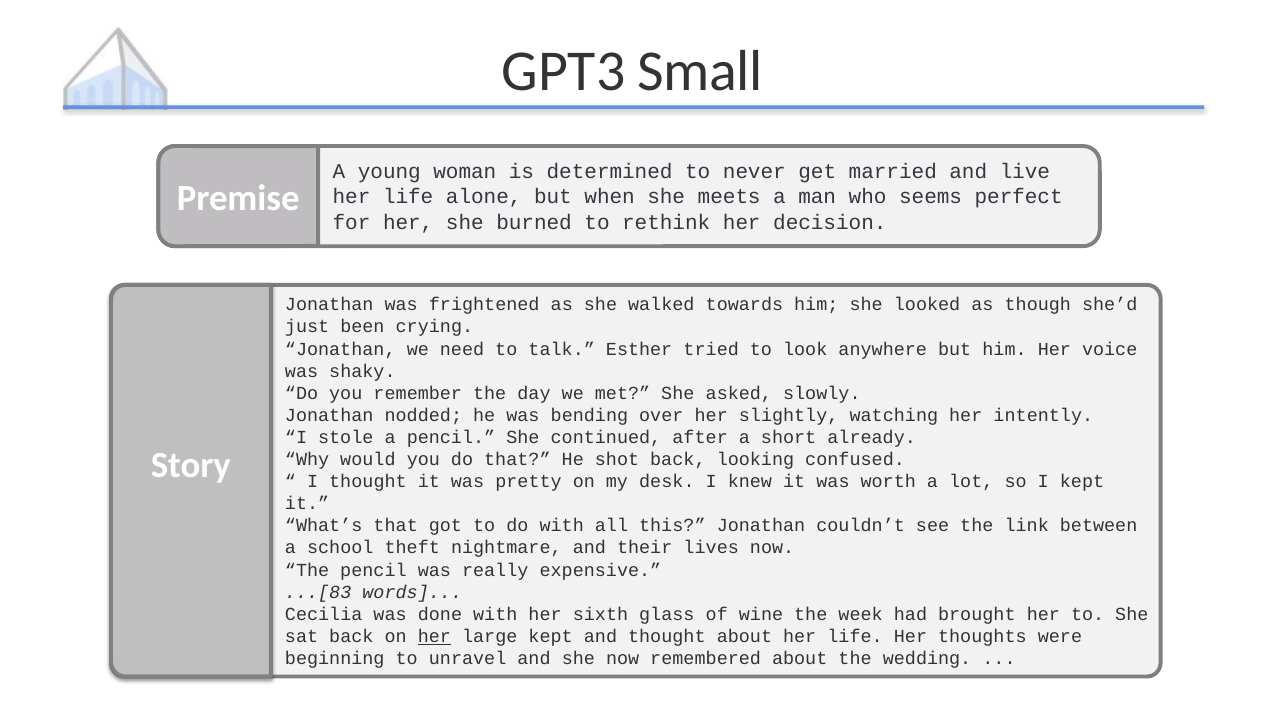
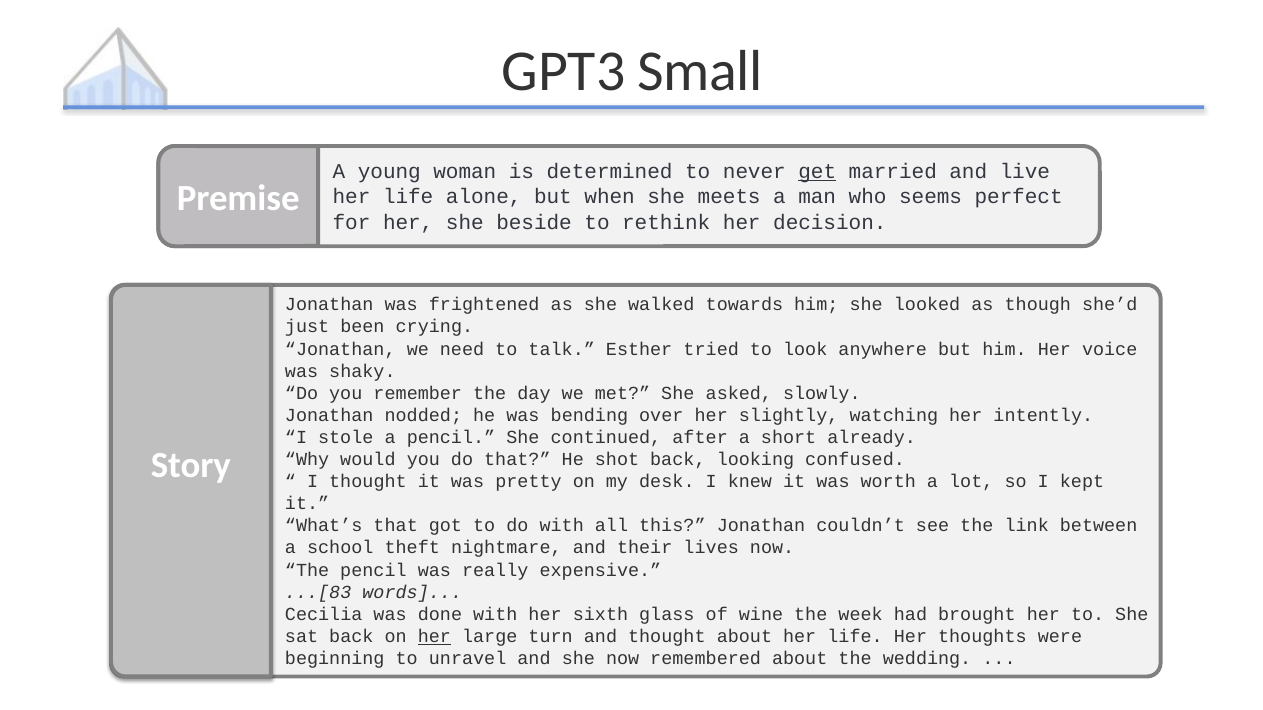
get underline: none -> present
burned: burned -> beside
large kept: kept -> turn
